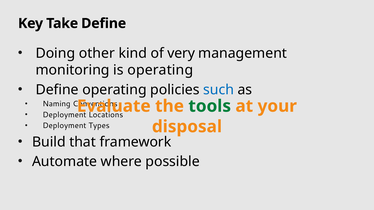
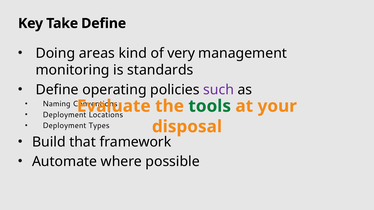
other: other -> areas
is operating: operating -> standards
such colour: blue -> purple
